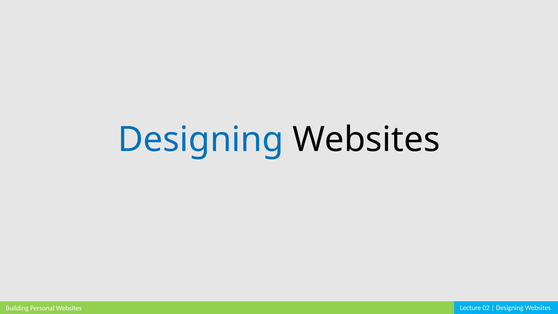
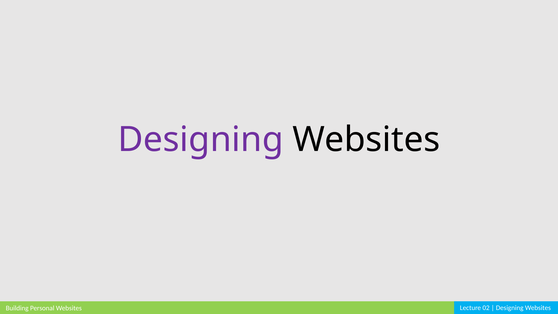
Designing at (201, 139) colour: blue -> purple
